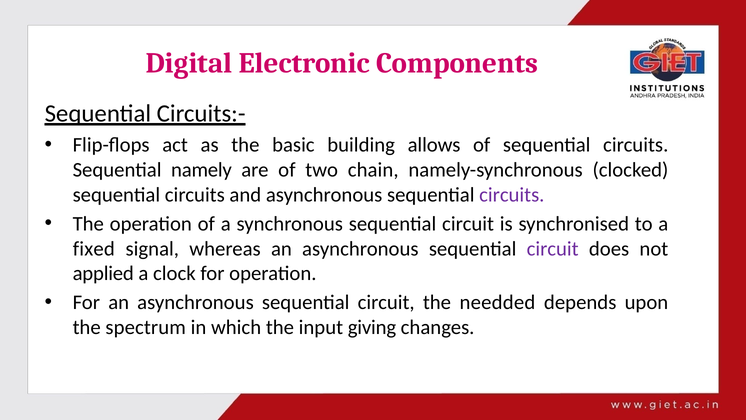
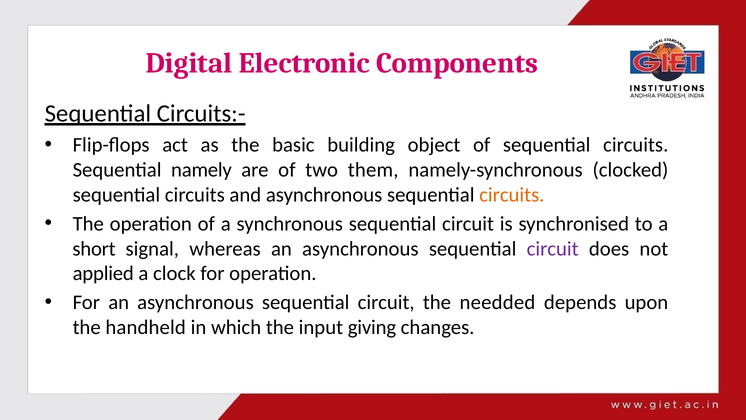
allows: allows -> object
chain: chain -> them
circuits at (512, 195) colour: purple -> orange
fixed: fixed -> short
spectrum: spectrum -> handheld
